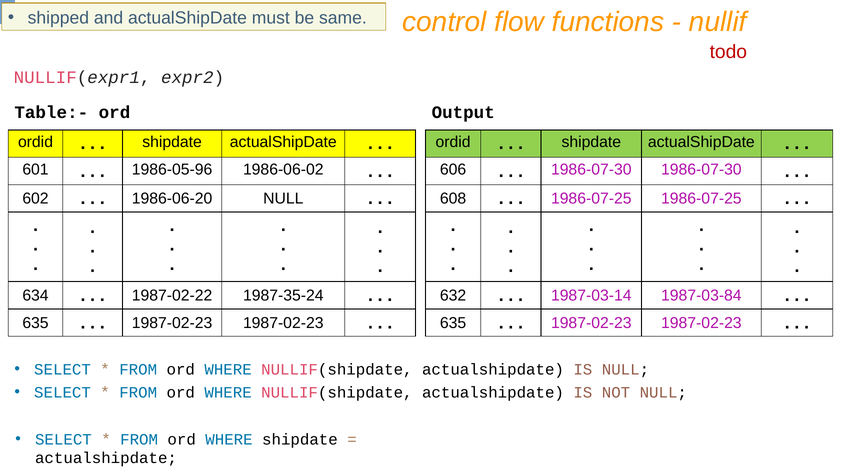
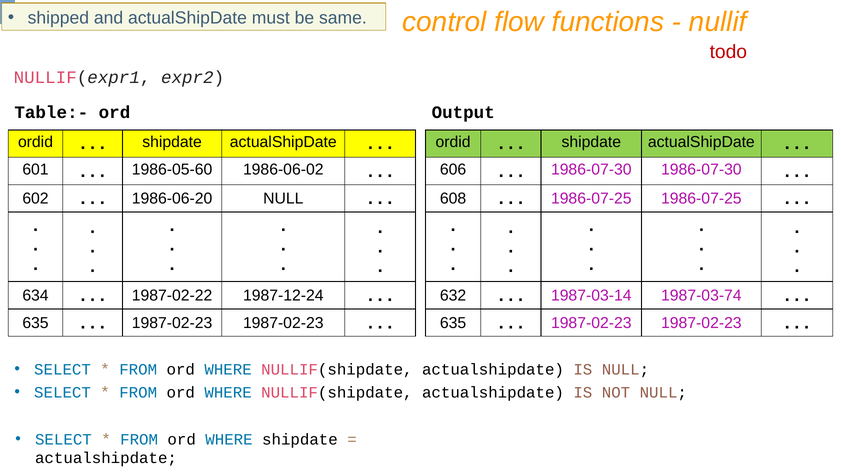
1986-05-96: 1986-05-96 -> 1986-05-60
1987-35-24: 1987-35-24 -> 1987-12-24
1987-03-84: 1987-03-84 -> 1987-03-74
